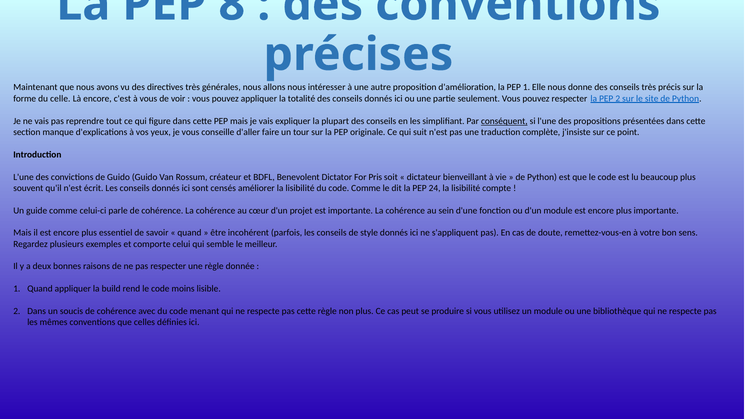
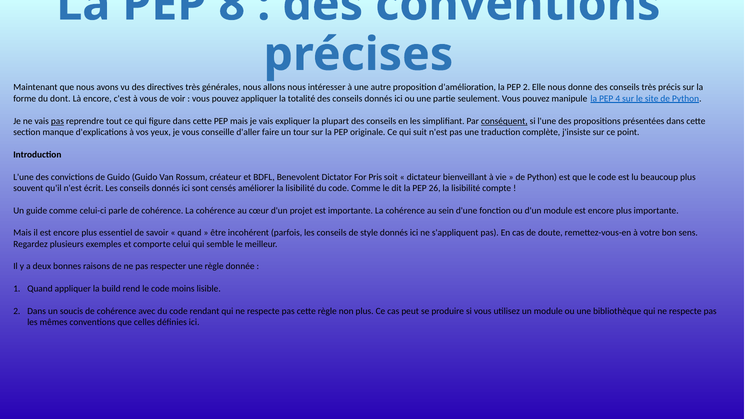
PEP 1: 1 -> 2
celle: celle -> dont
pouvez respecter: respecter -> manipule
PEP 2: 2 -> 4
pas at (57, 121) underline: none -> present
24: 24 -> 26
menant: menant -> rendant
